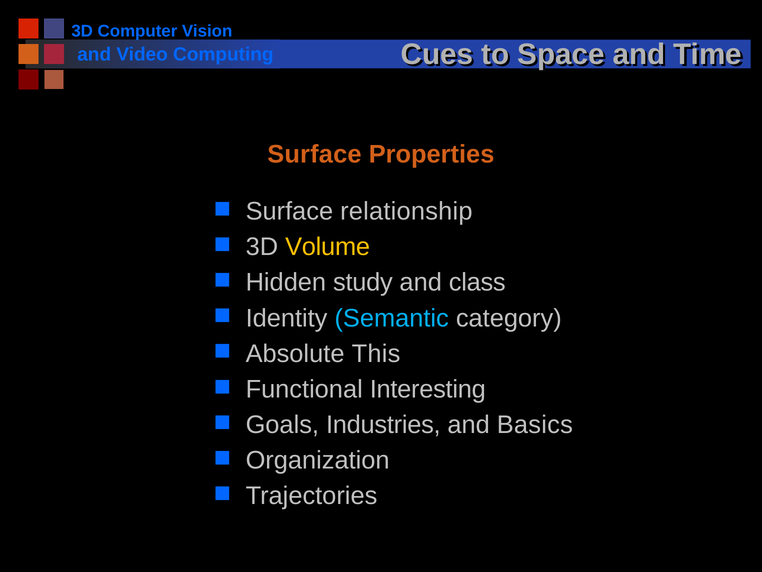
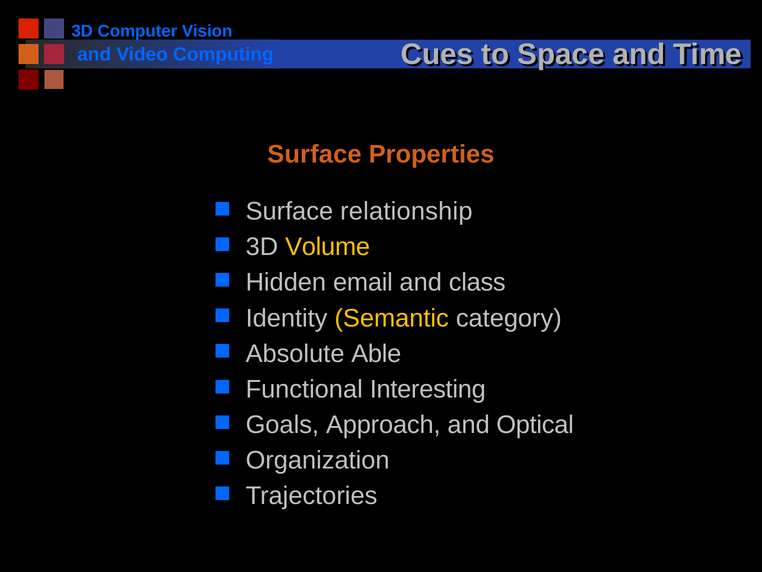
study: study -> email
Semantic colour: light blue -> yellow
This: This -> Able
Industries: Industries -> Approach
Basics: Basics -> Optical
